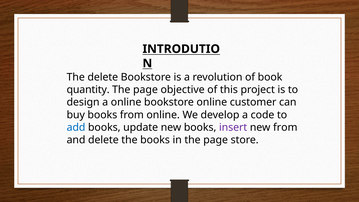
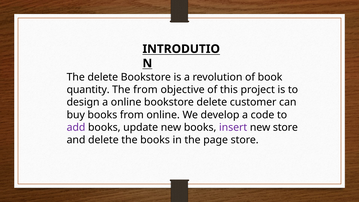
page at (145, 90): page -> from
bookstore online: online -> delete
add colour: blue -> purple
new from: from -> store
